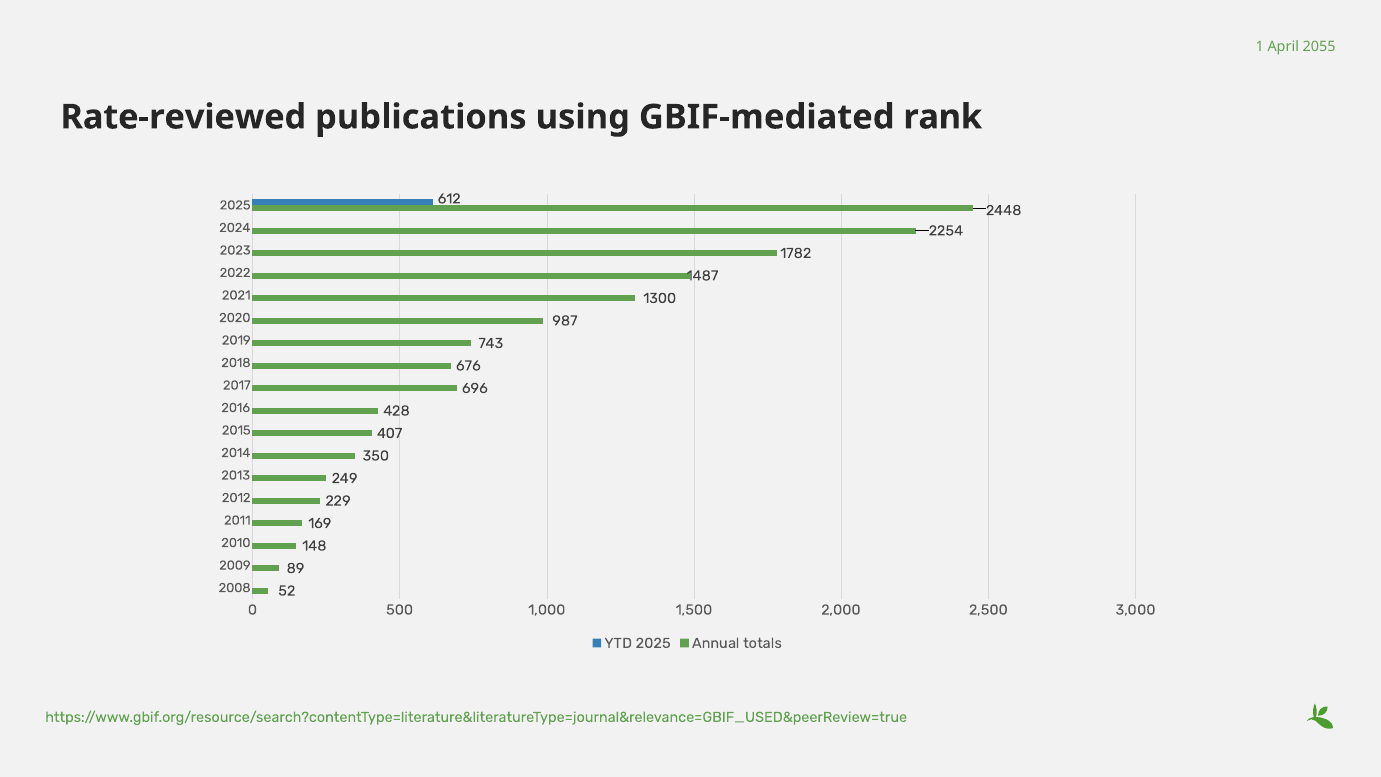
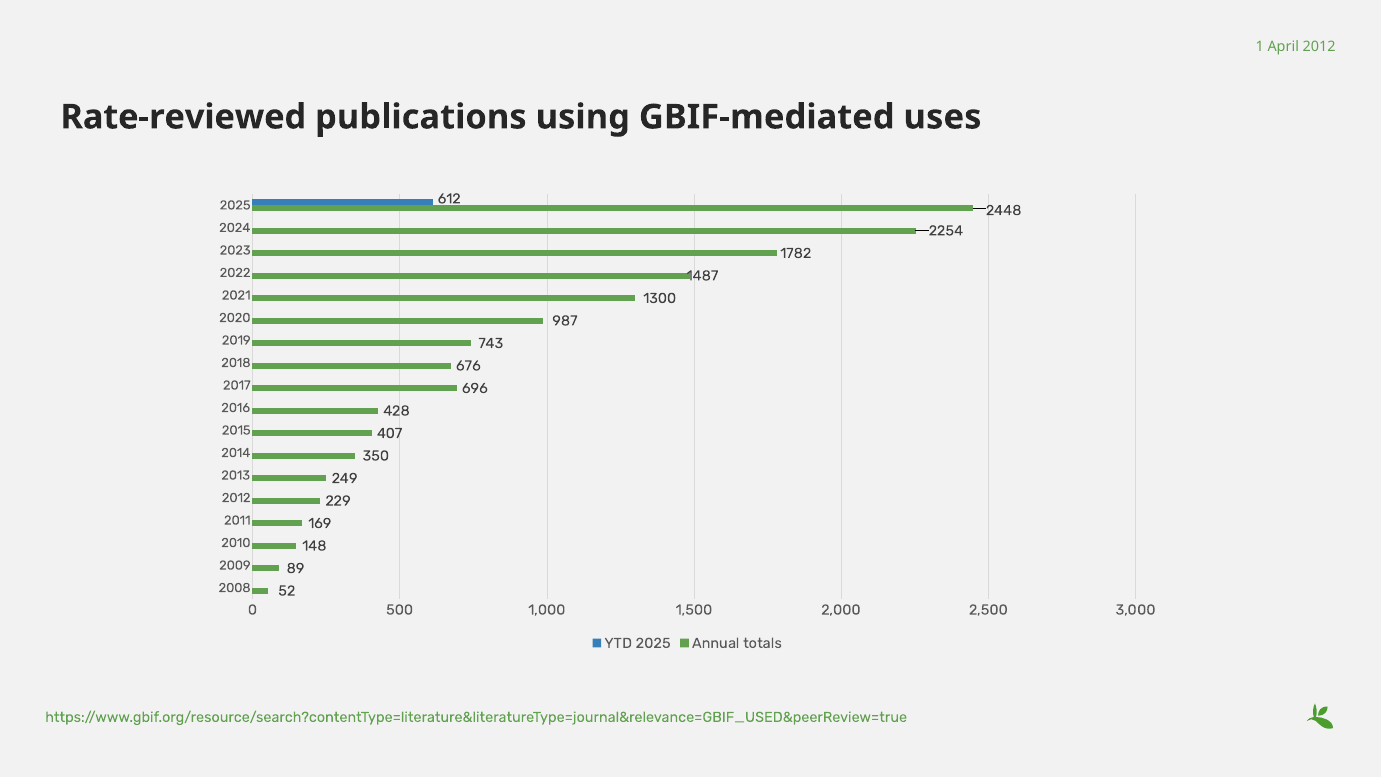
April 2055: 2055 -> 2012
rank: rank -> uses
